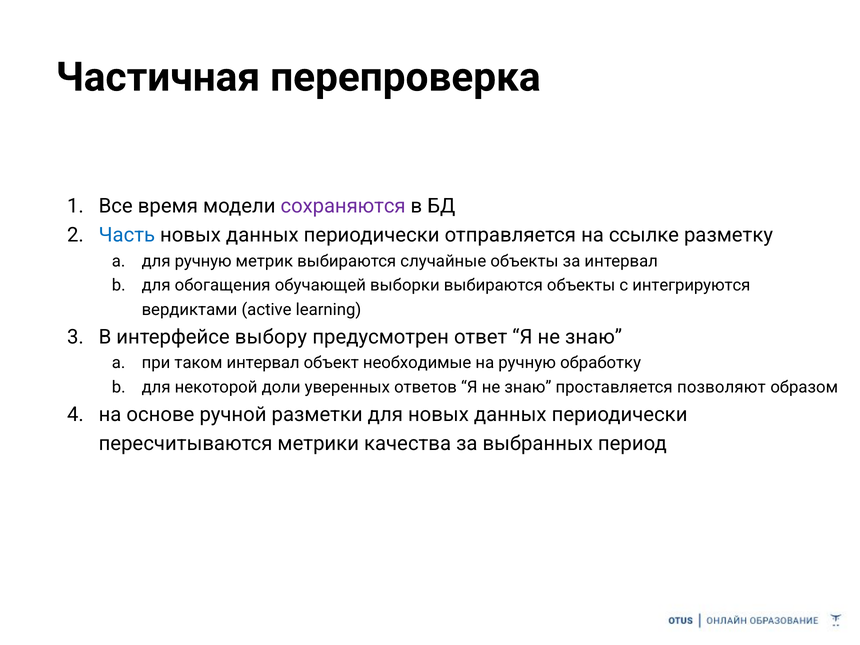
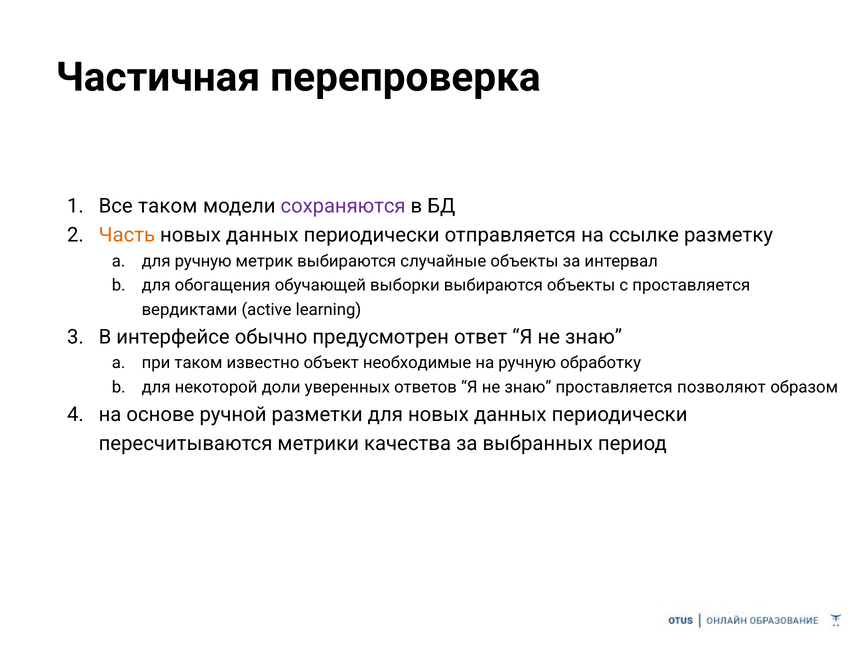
Все время: время -> таком
Часть colour: blue -> orange
с интегрируются: интегрируются -> проставляется
выбору: выбору -> обычно
таком интервал: интервал -> известно
